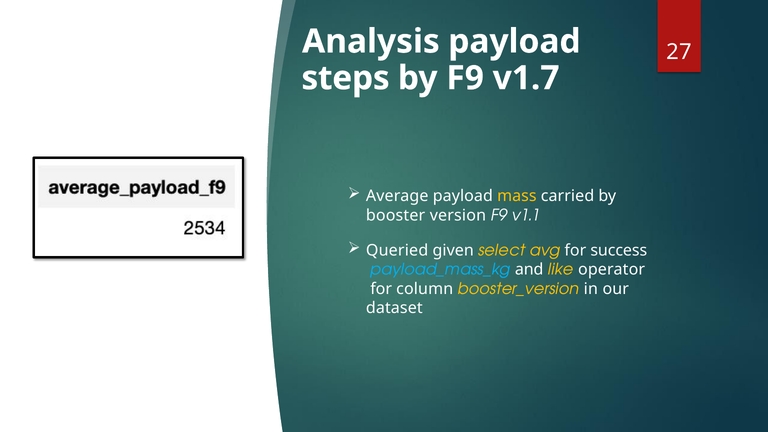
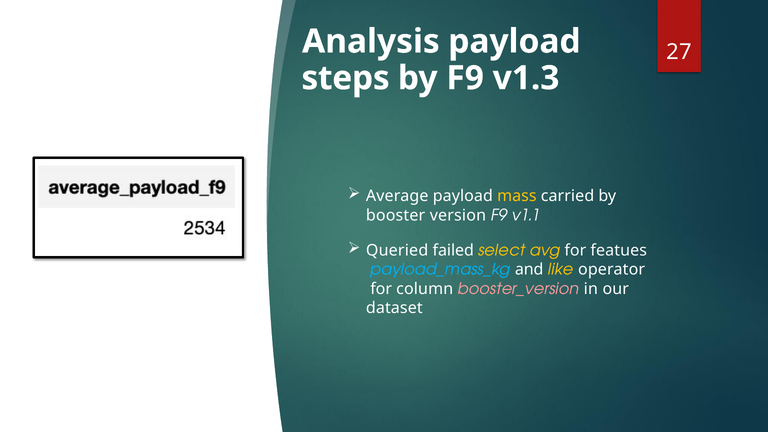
v1.7: v1.7 -> v1.3
given: given -> failed
success: success -> featues
booster_version colour: yellow -> pink
